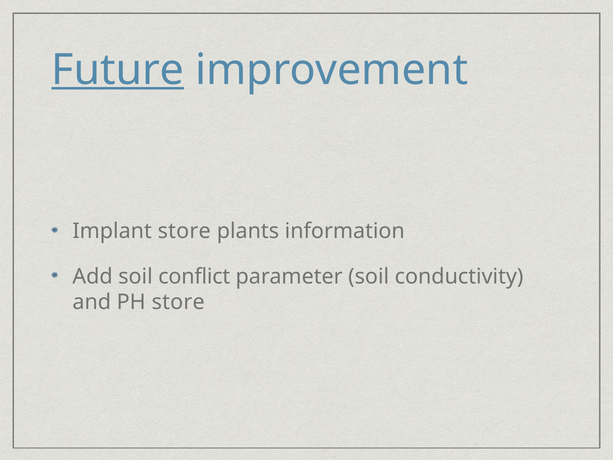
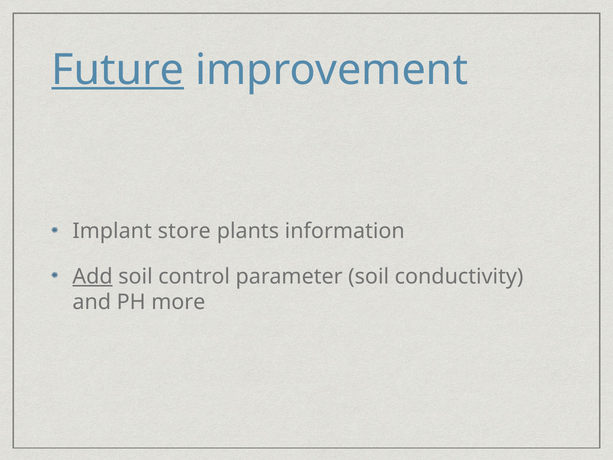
Add underline: none -> present
conflict: conflict -> control
PH store: store -> more
